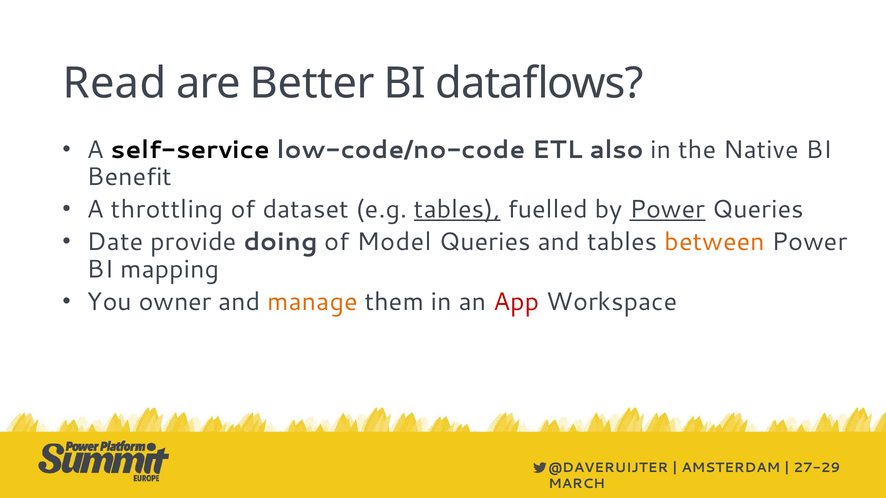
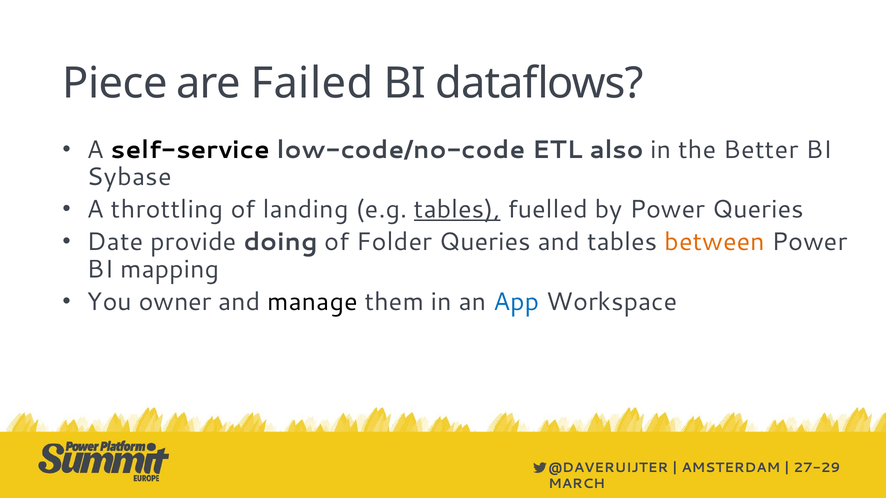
Read: Read -> Piece
Better: Better -> Failed
Native: Native -> Better
Benefit: Benefit -> Sybase
dataset: dataset -> landing
Power at (667, 210) underline: present -> none
Model: Model -> Folder
manage colour: orange -> black
App colour: red -> blue
